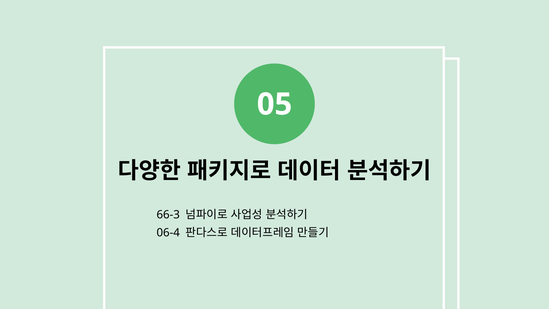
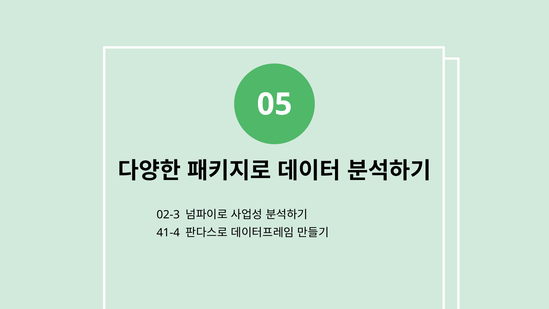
66-3: 66-3 -> 02-3
06-4: 06-4 -> 41-4
